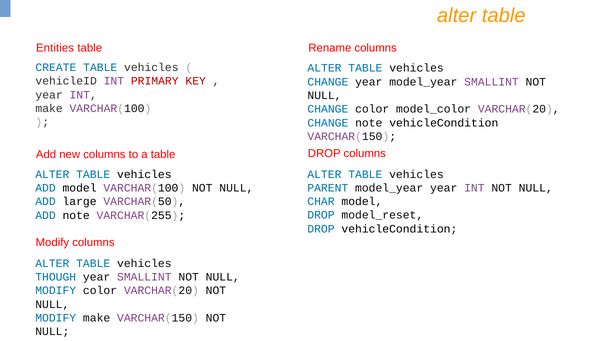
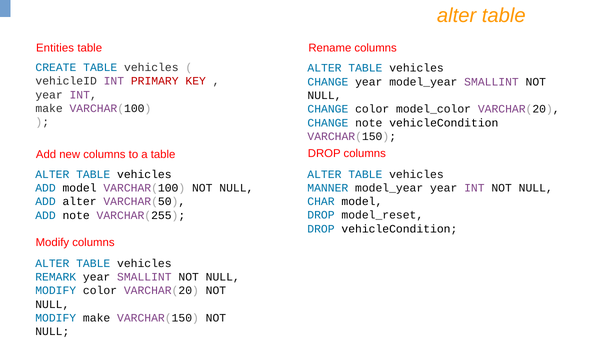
PARENT: PARENT -> MANNER
ADD large: large -> alter
THOUGH: THOUGH -> REMARK
